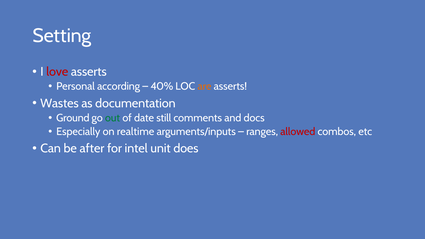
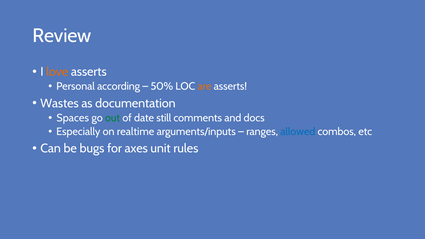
Setting: Setting -> Review
love colour: red -> orange
40%: 40% -> 50%
Ground: Ground -> Spaces
allowed colour: red -> blue
after: after -> bugs
intel: intel -> axes
does: does -> rules
